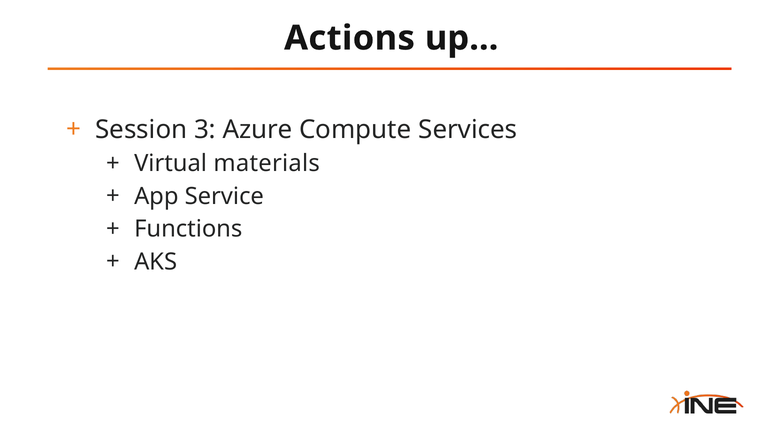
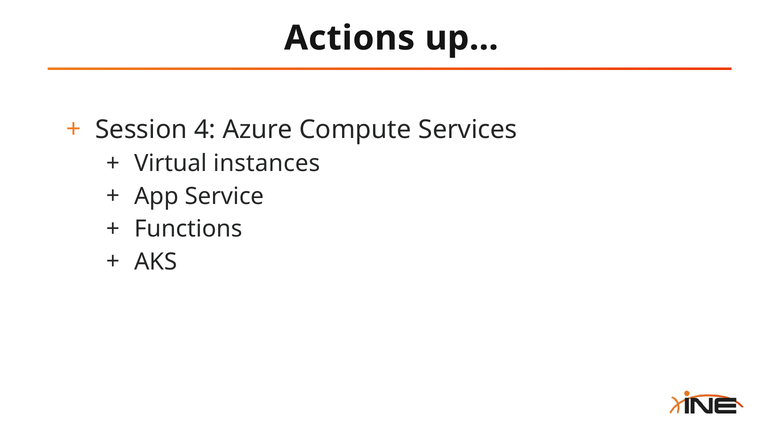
3: 3 -> 4
materials: materials -> instances
